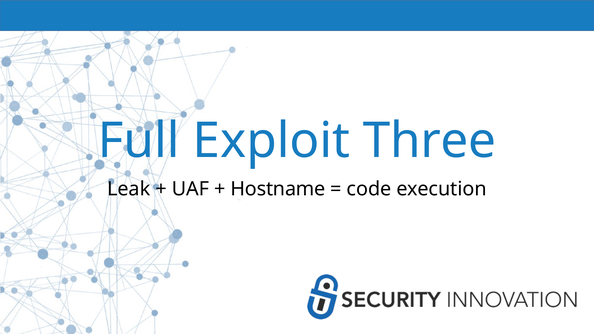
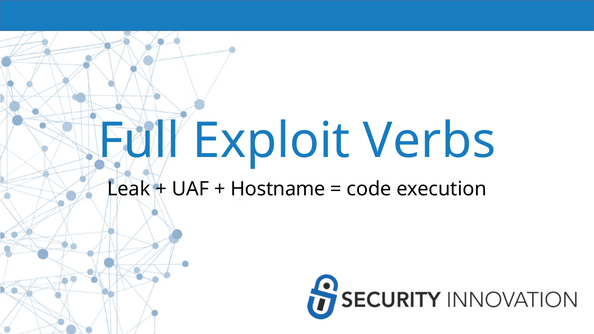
Three: Three -> Verbs
